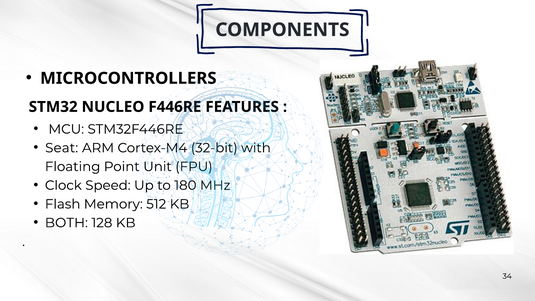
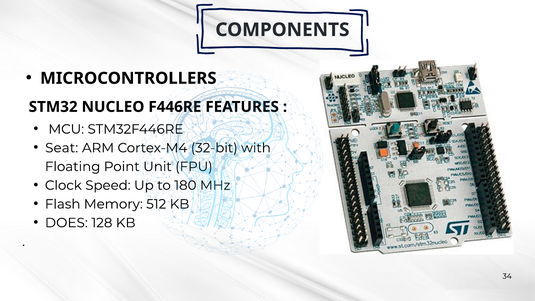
BOTH: BOTH -> DOES
